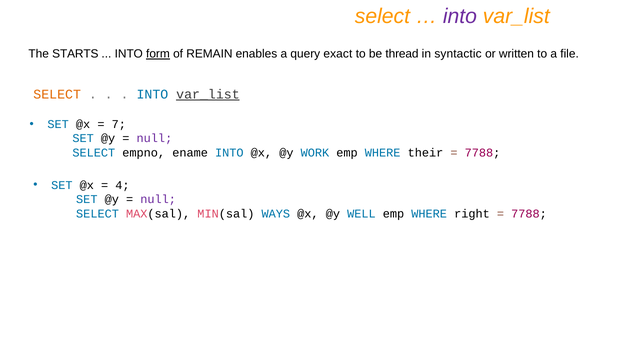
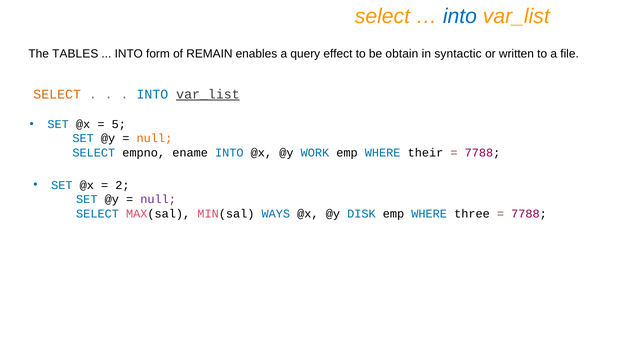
into at (460, 17) colour: purple -> blue
STARTS: STARTS -> TABLES
form underline: present -> none
exact: exact -> effect
thread: thread -> obtain
7: 7 -> 5
null at (154, 138) colour: purple -> orange
4: 4 -> 2
WELL: WELL -> DISK
right: right -> three
